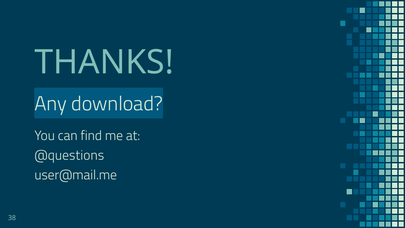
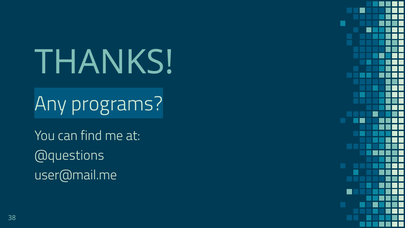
download: download -> programs
